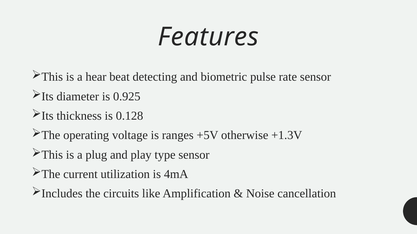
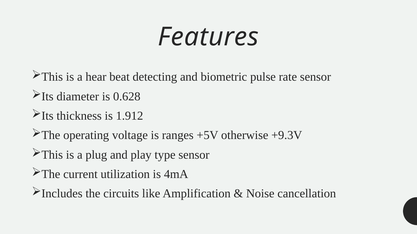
0.925: 0.925 -> 0.628
0.128: 0.128 -> 1.912
+1.3V: +1.3V -> +9.3V
